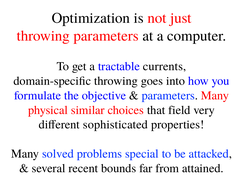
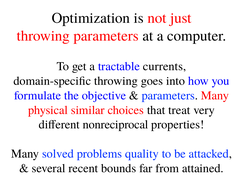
field: field -> treat
sophisticated: sophisticated -> nonreciprocal
special: special -> quality
